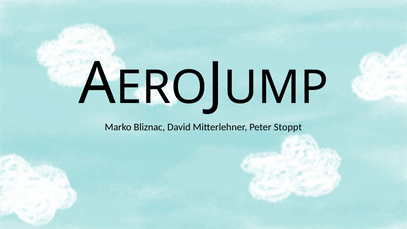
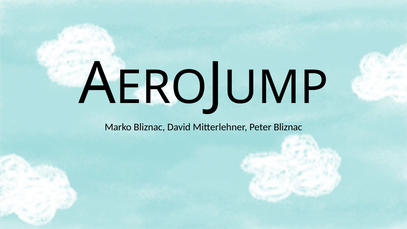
Peter Stoppt: Stoppt -> Bliznac
